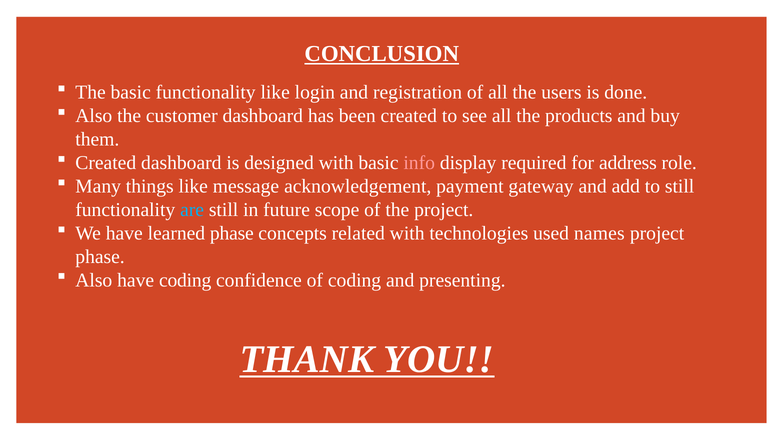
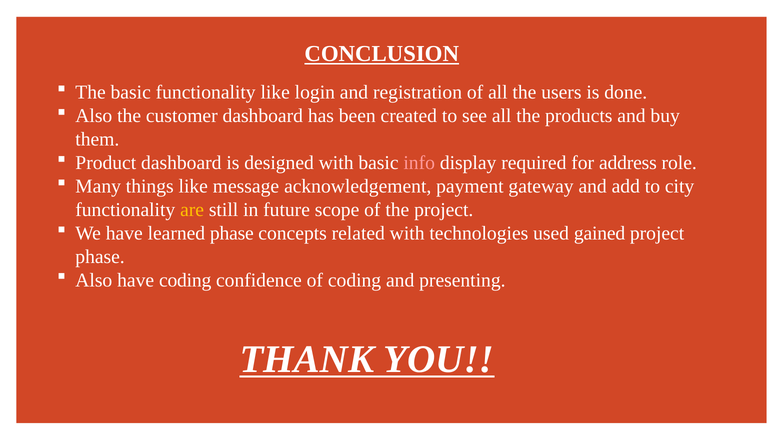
Created at (106, 163): Created -> Product
to still: still -> city
are colour: light blue -> yellow
names: names -> gained
